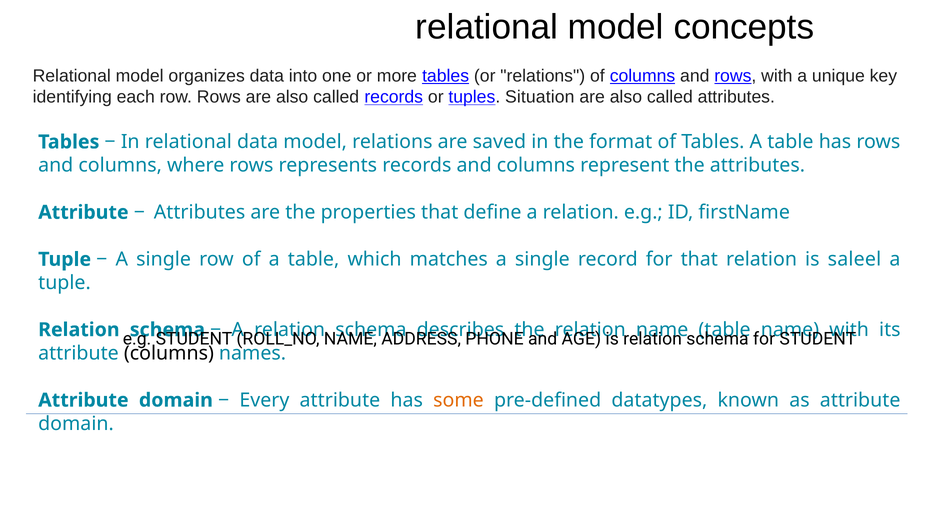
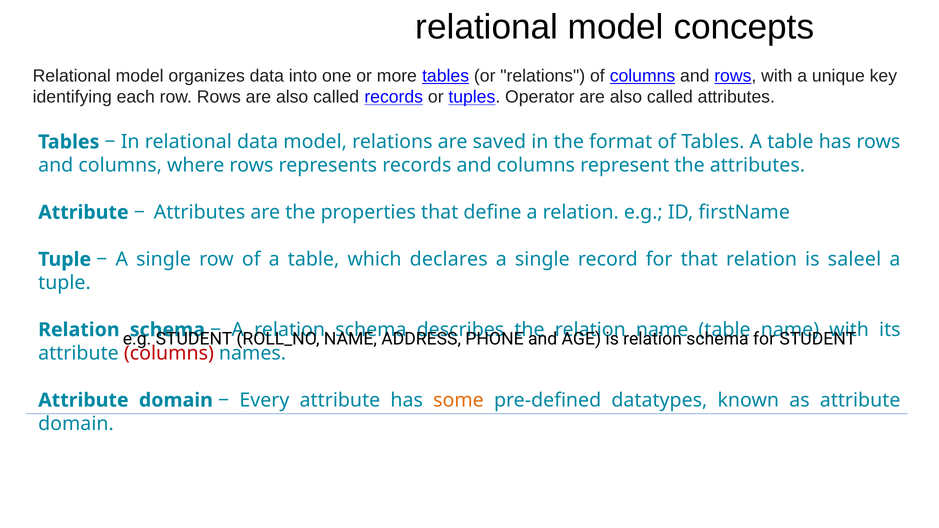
Situation: Situation -> Operator
matches: matches -> declares
columns at (169, 353) colour: black -> red
